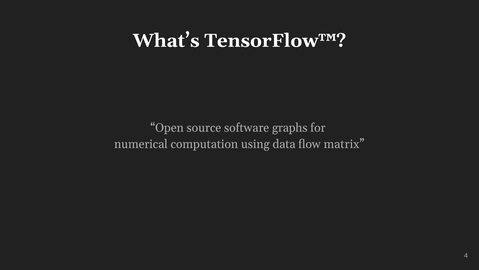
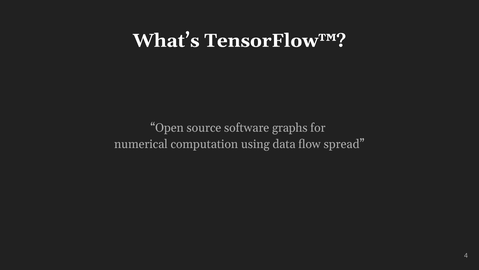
matrix: matrix -> spread
